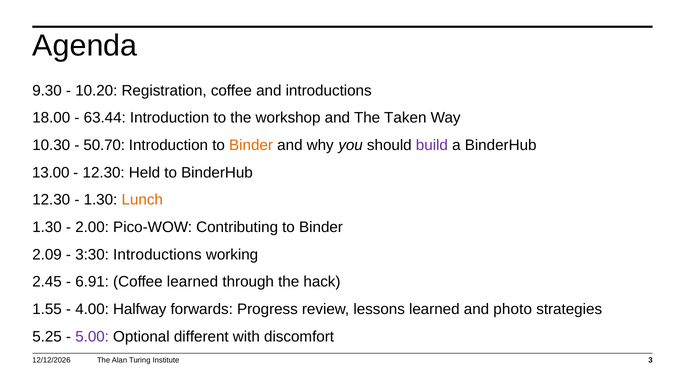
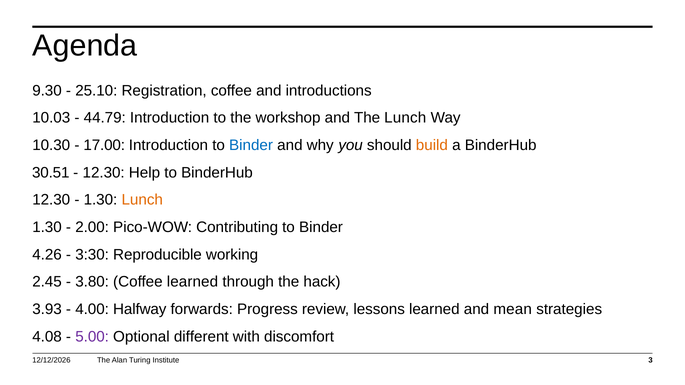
10.20: 10.20 -> 25.10
18.00: 18.00 -> 10.03
63.44: 63.44 -> 44.79
The Taken: Taken -> Lunch
50.70: 50.70 -> 17.00
Binder at (251, 145) colour: orange -> blue
build colour: purple -> orange
13.00: 13.00 -> 30.51
Held: Held -> Help
2.09: 2.09 -> 4.26
3:30 Introductions: Introductions -> Reproducible
6.91: 6.91 -> 3.80
1.55: 1.55 -> 3.93
photo: photo -> mean
5.25: 5.25 -> 4.08
